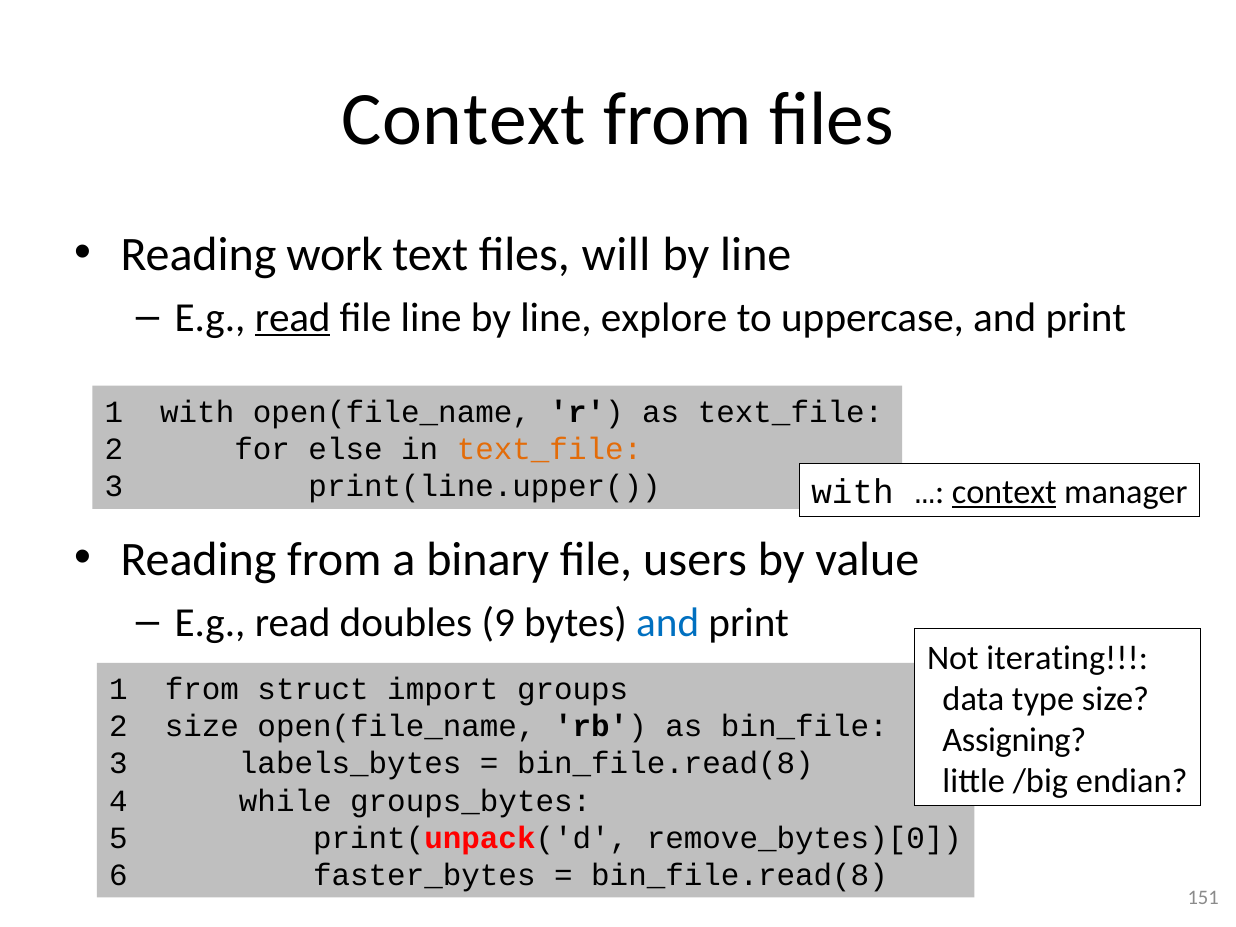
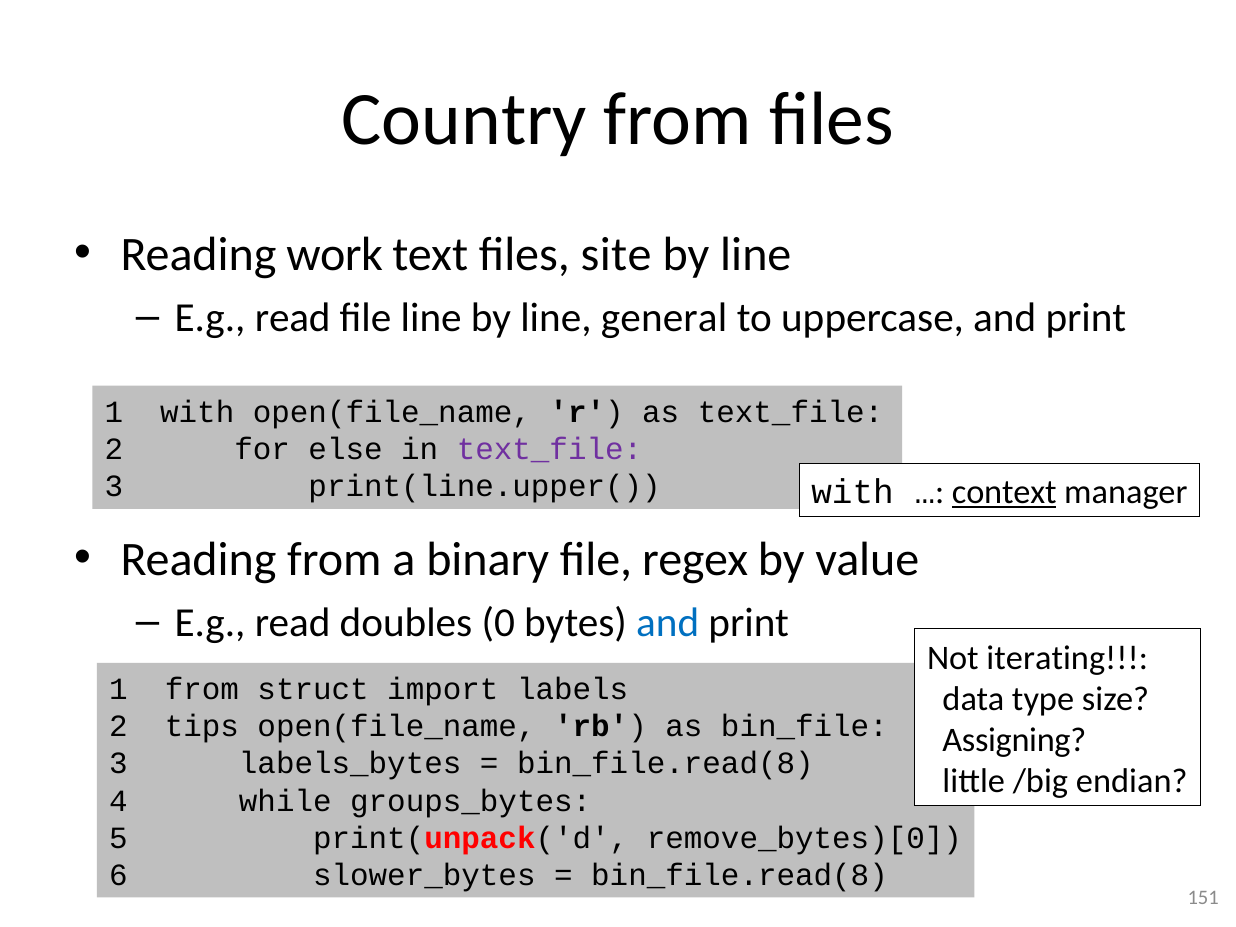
Context at (464, 120): Context -> Country
will: will -> site
read at (293, 317) underline: present -> none
explore: explore -> general
text_file at (549, 449) colour: orange -> purple
users: users -> regex
9: 9 -> 0
groups: groups -> labels
2 size: size -> tips
faster_bytes: faster_bytes -> slower_bytes
